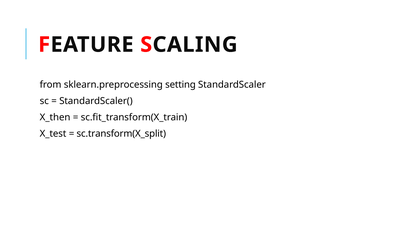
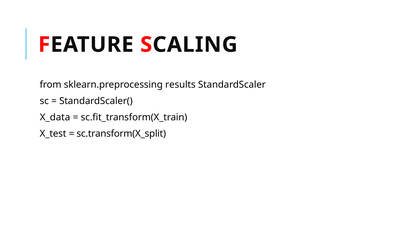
setting: setting -> results
X_then: X_then -> X_data
